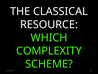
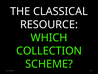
COMPLEXITY: COMPLEXITY -> COLLECTION
